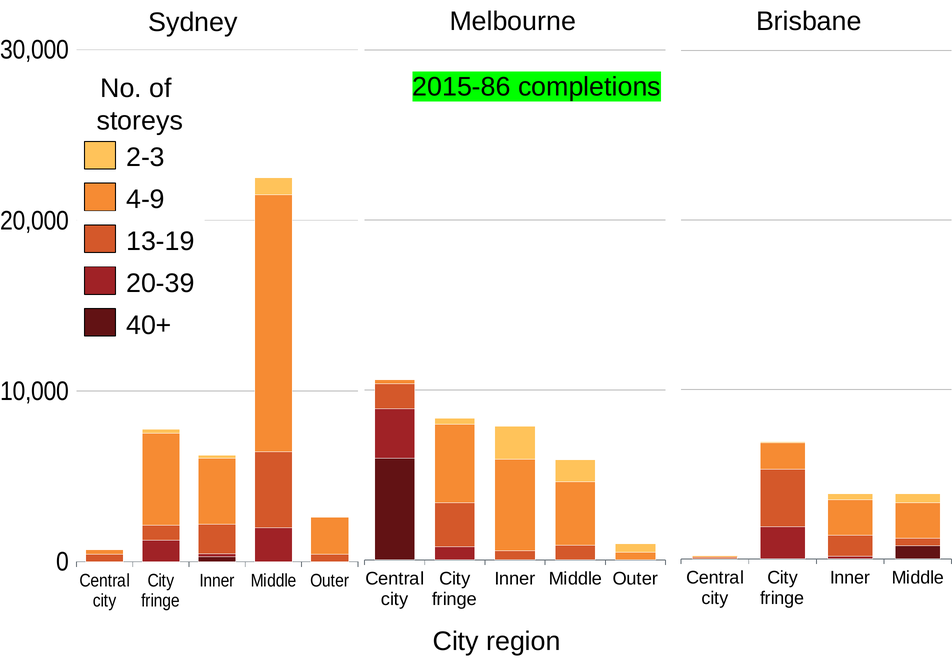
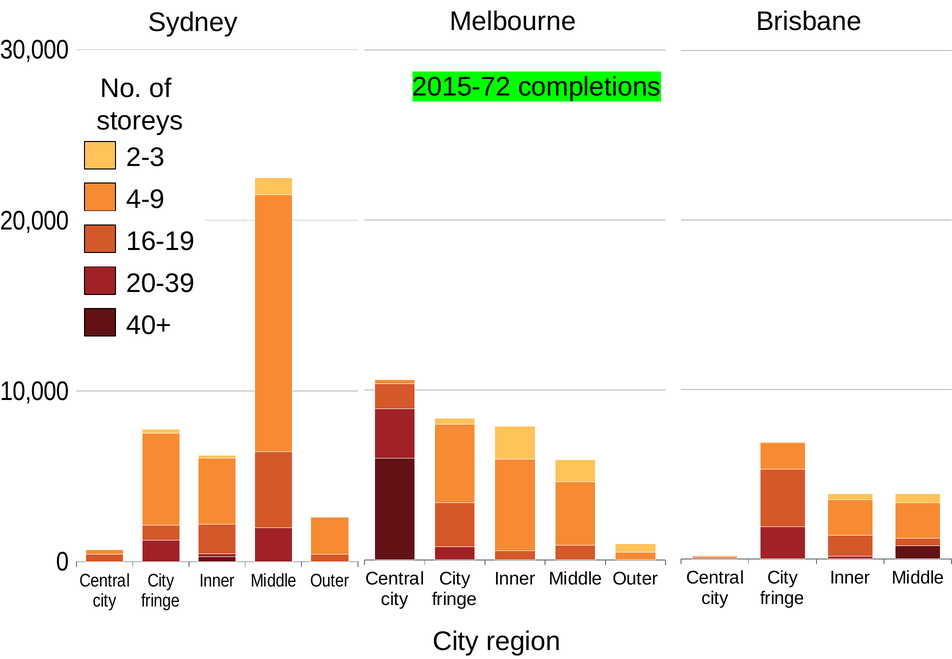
2015-86: 2015-86 -> 2015-72
13-19: 13-19 -> 16-19
